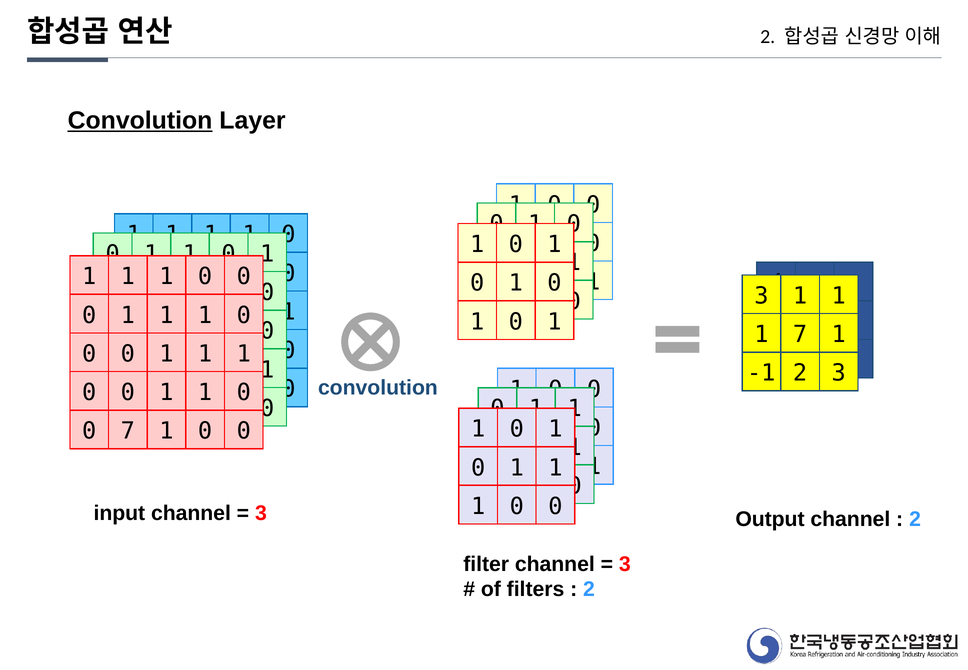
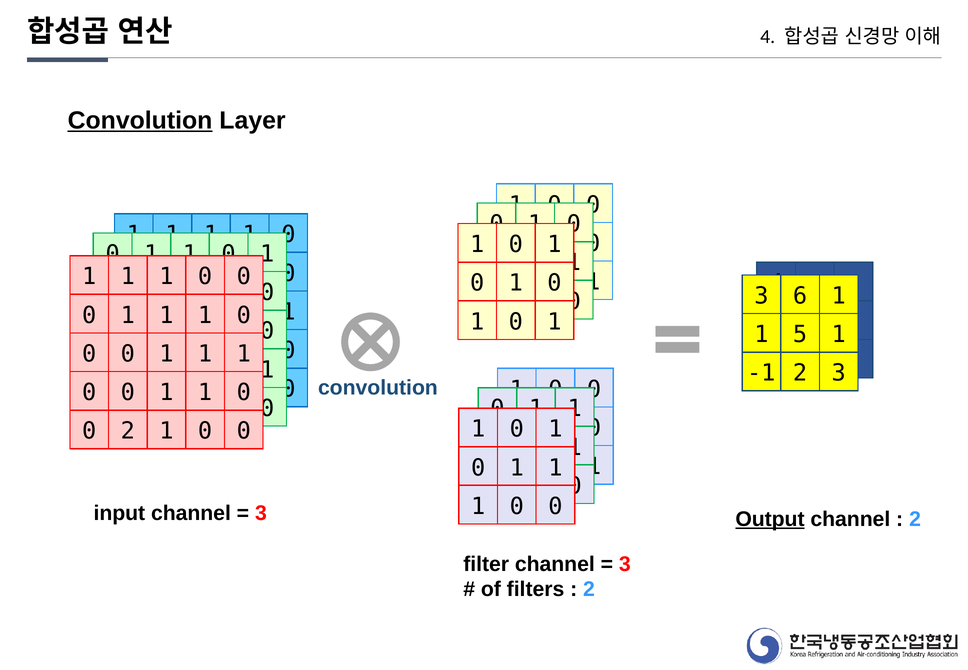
2 at (768, 37): 2 -> 4
1 at (800, 296): 1 -> 6
1 7: 7 -> 5
0 7: 7 -> 2
Output underline: none -> present
